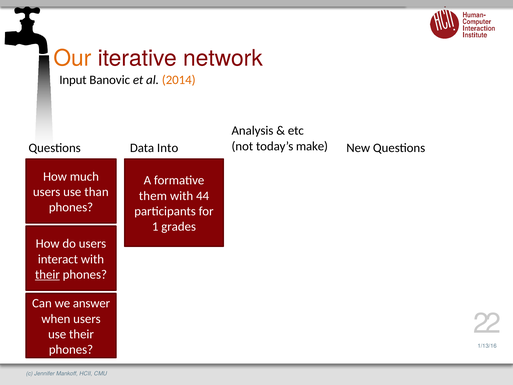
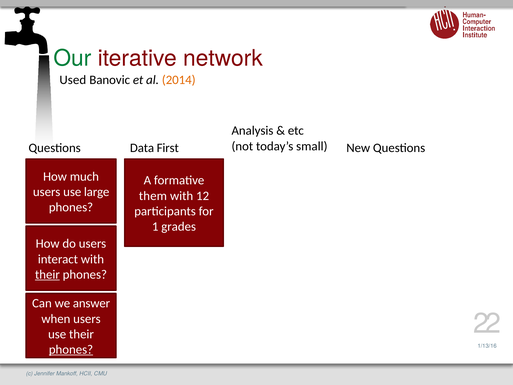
Our colour: orange -> green
Input: Input -> Used
make: make -> small
Into: Into -> First
than: than -> large
44: 44 -> 12
phones at (71, 349) underline: none -> present
